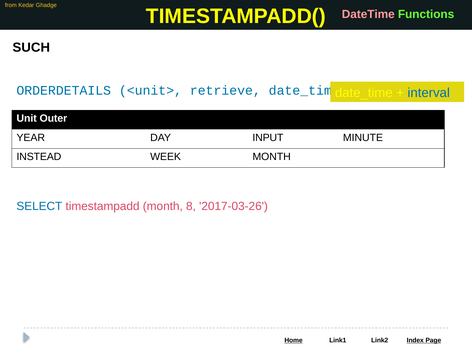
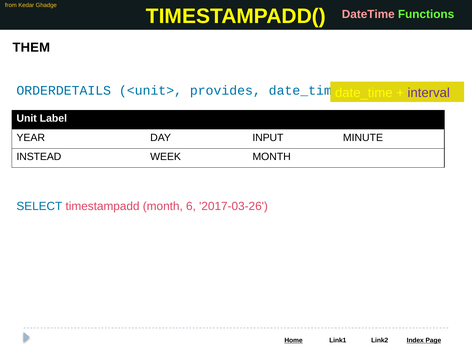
SUCH: SUCH -> THEM
retrieve: retrieve -> provides
interval colour: blue -> purple
Outer: Outer -> Label
8: 8 -> 6
